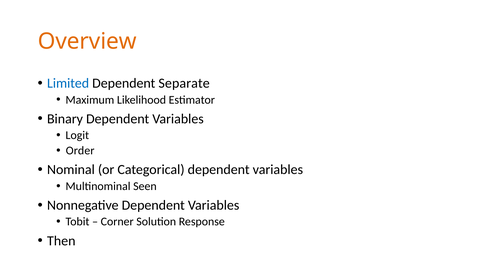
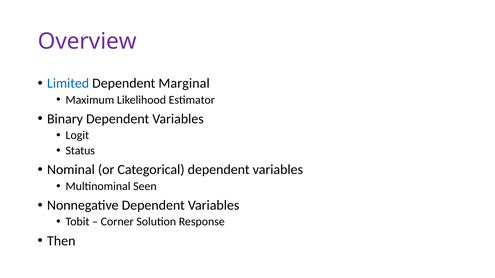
Overview colour: orange -> purple
Separate: Separate -> Marginal
Order: Order -> Status
